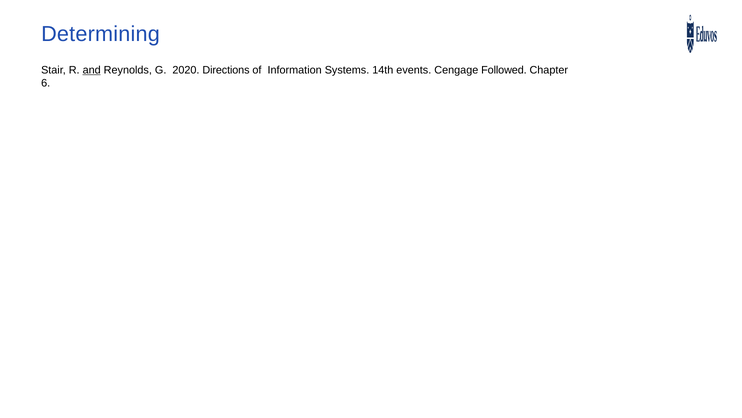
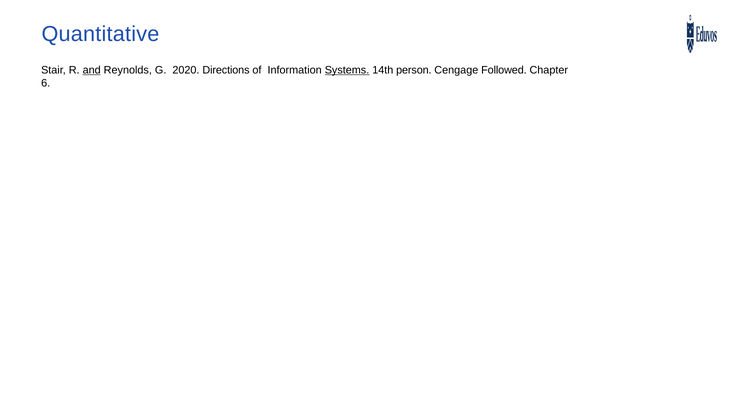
Determining: Determining -> Quantitative
Systems underline: none -> present
events: events -> person
